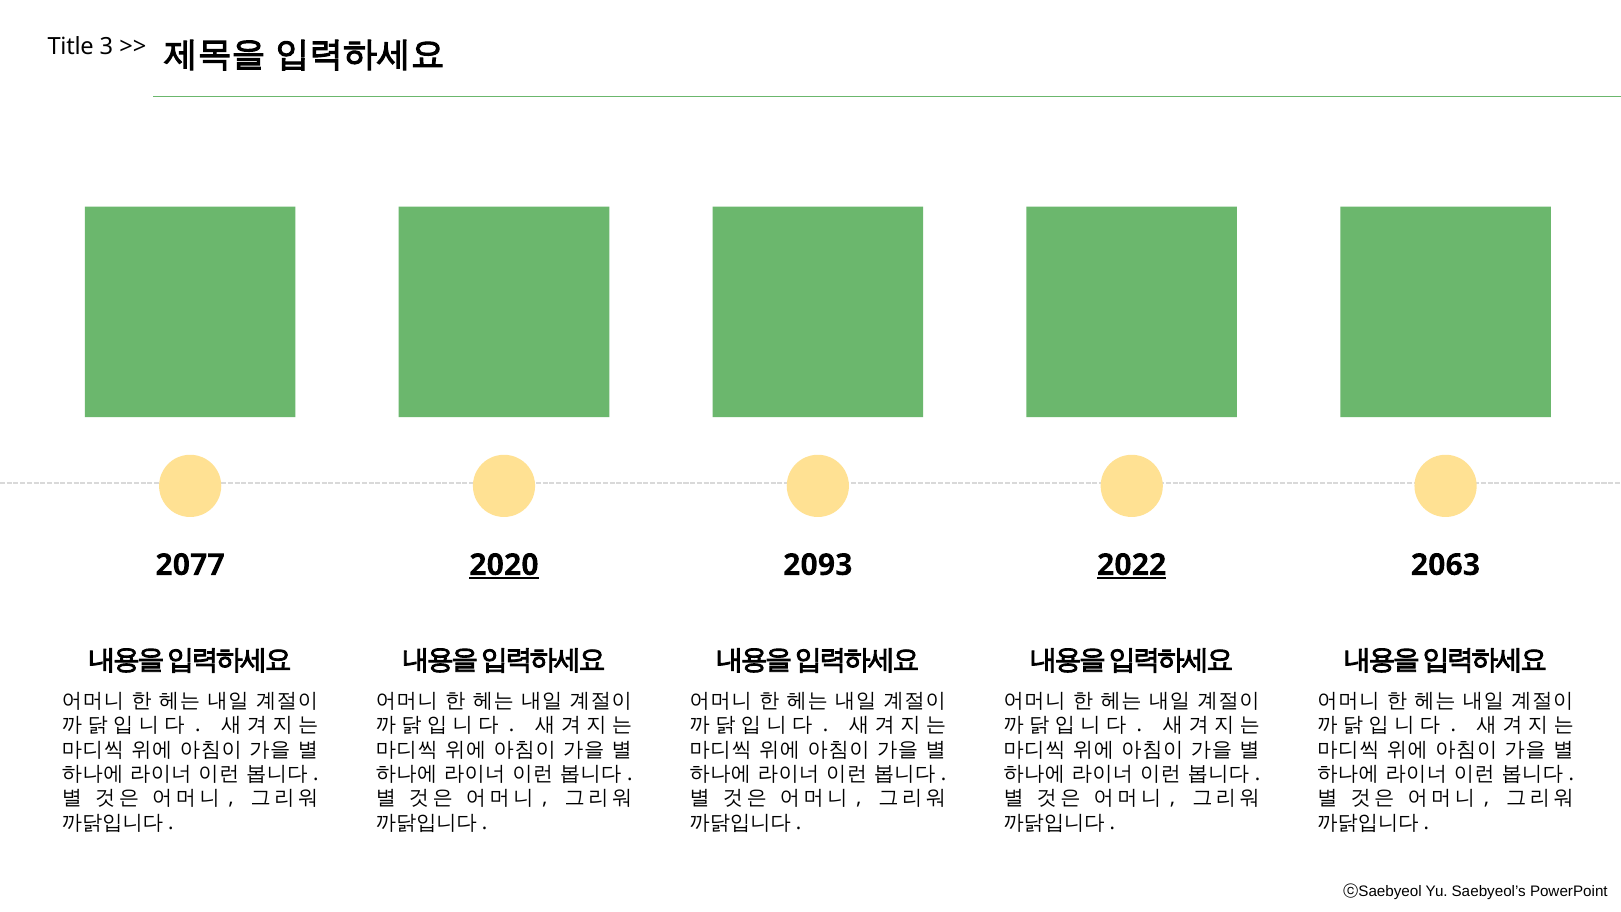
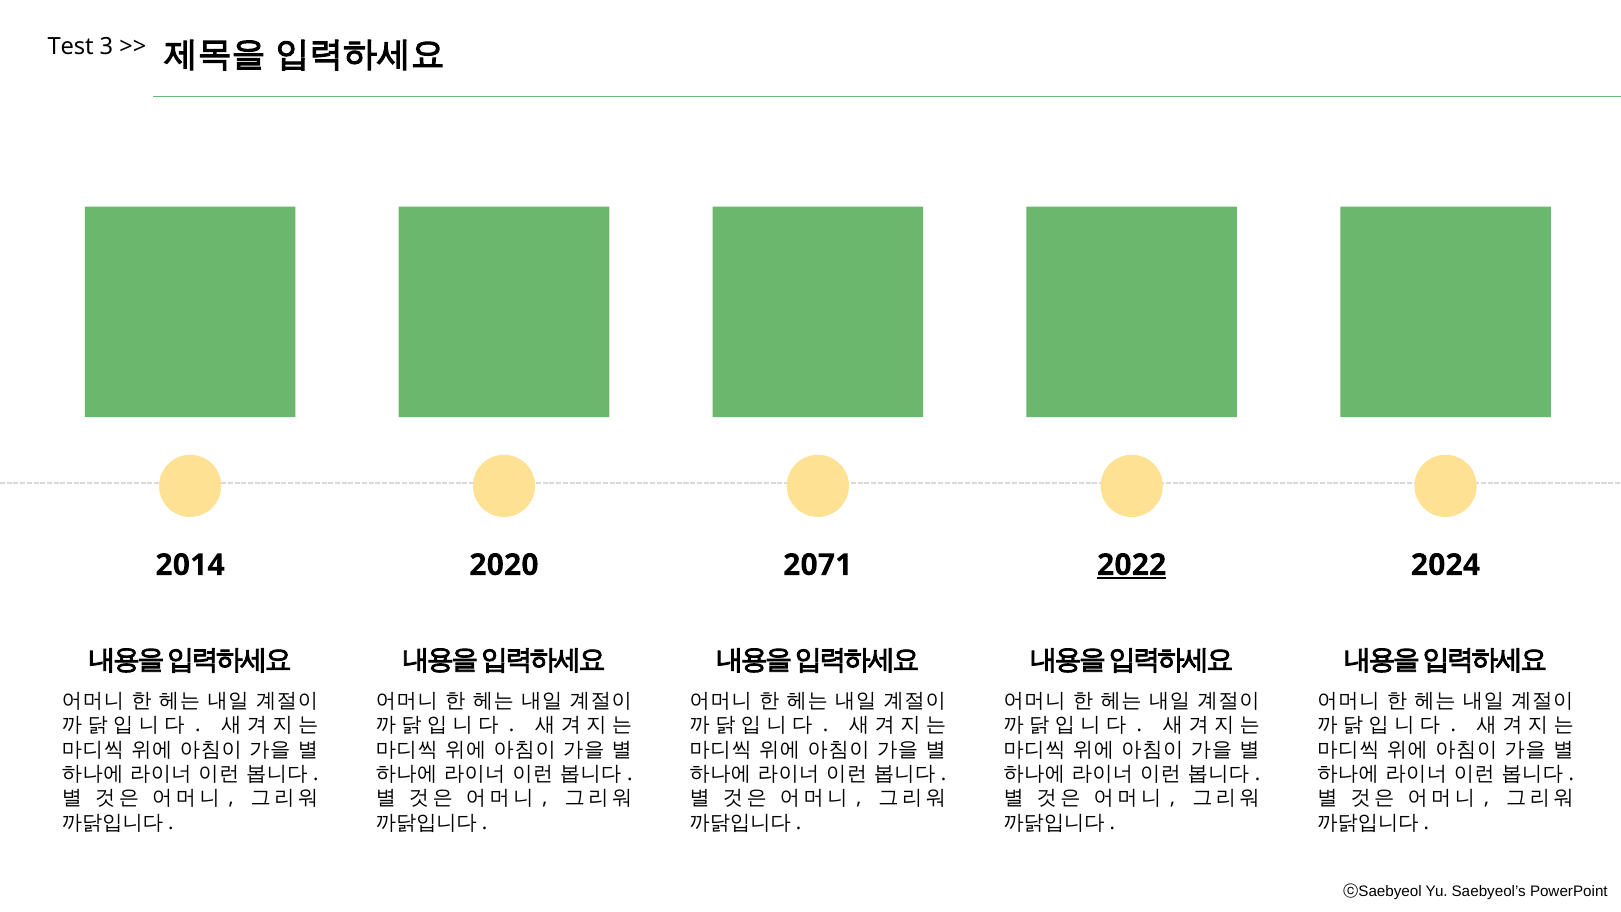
Title: Title -> Test
2077: 2077 -> 2014
2020 underline: present -> none
2093: 2093 -> 2071
2063: 2063 -> 2024
